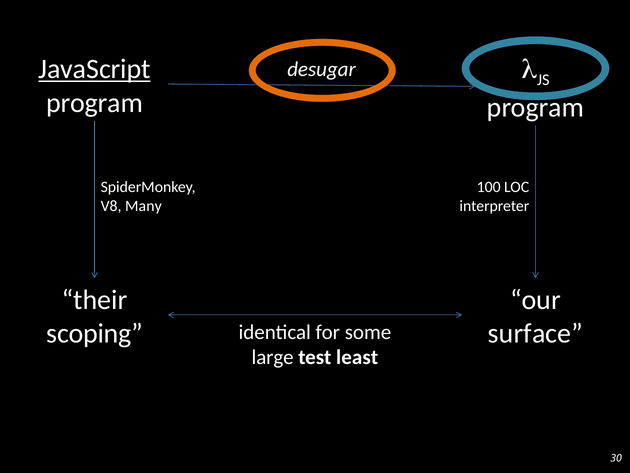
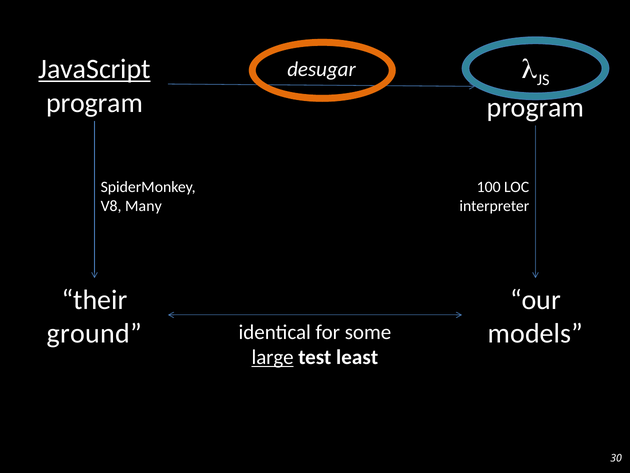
scoping: scoping -> ground
surface: surface -> models
large underline: none -> present
